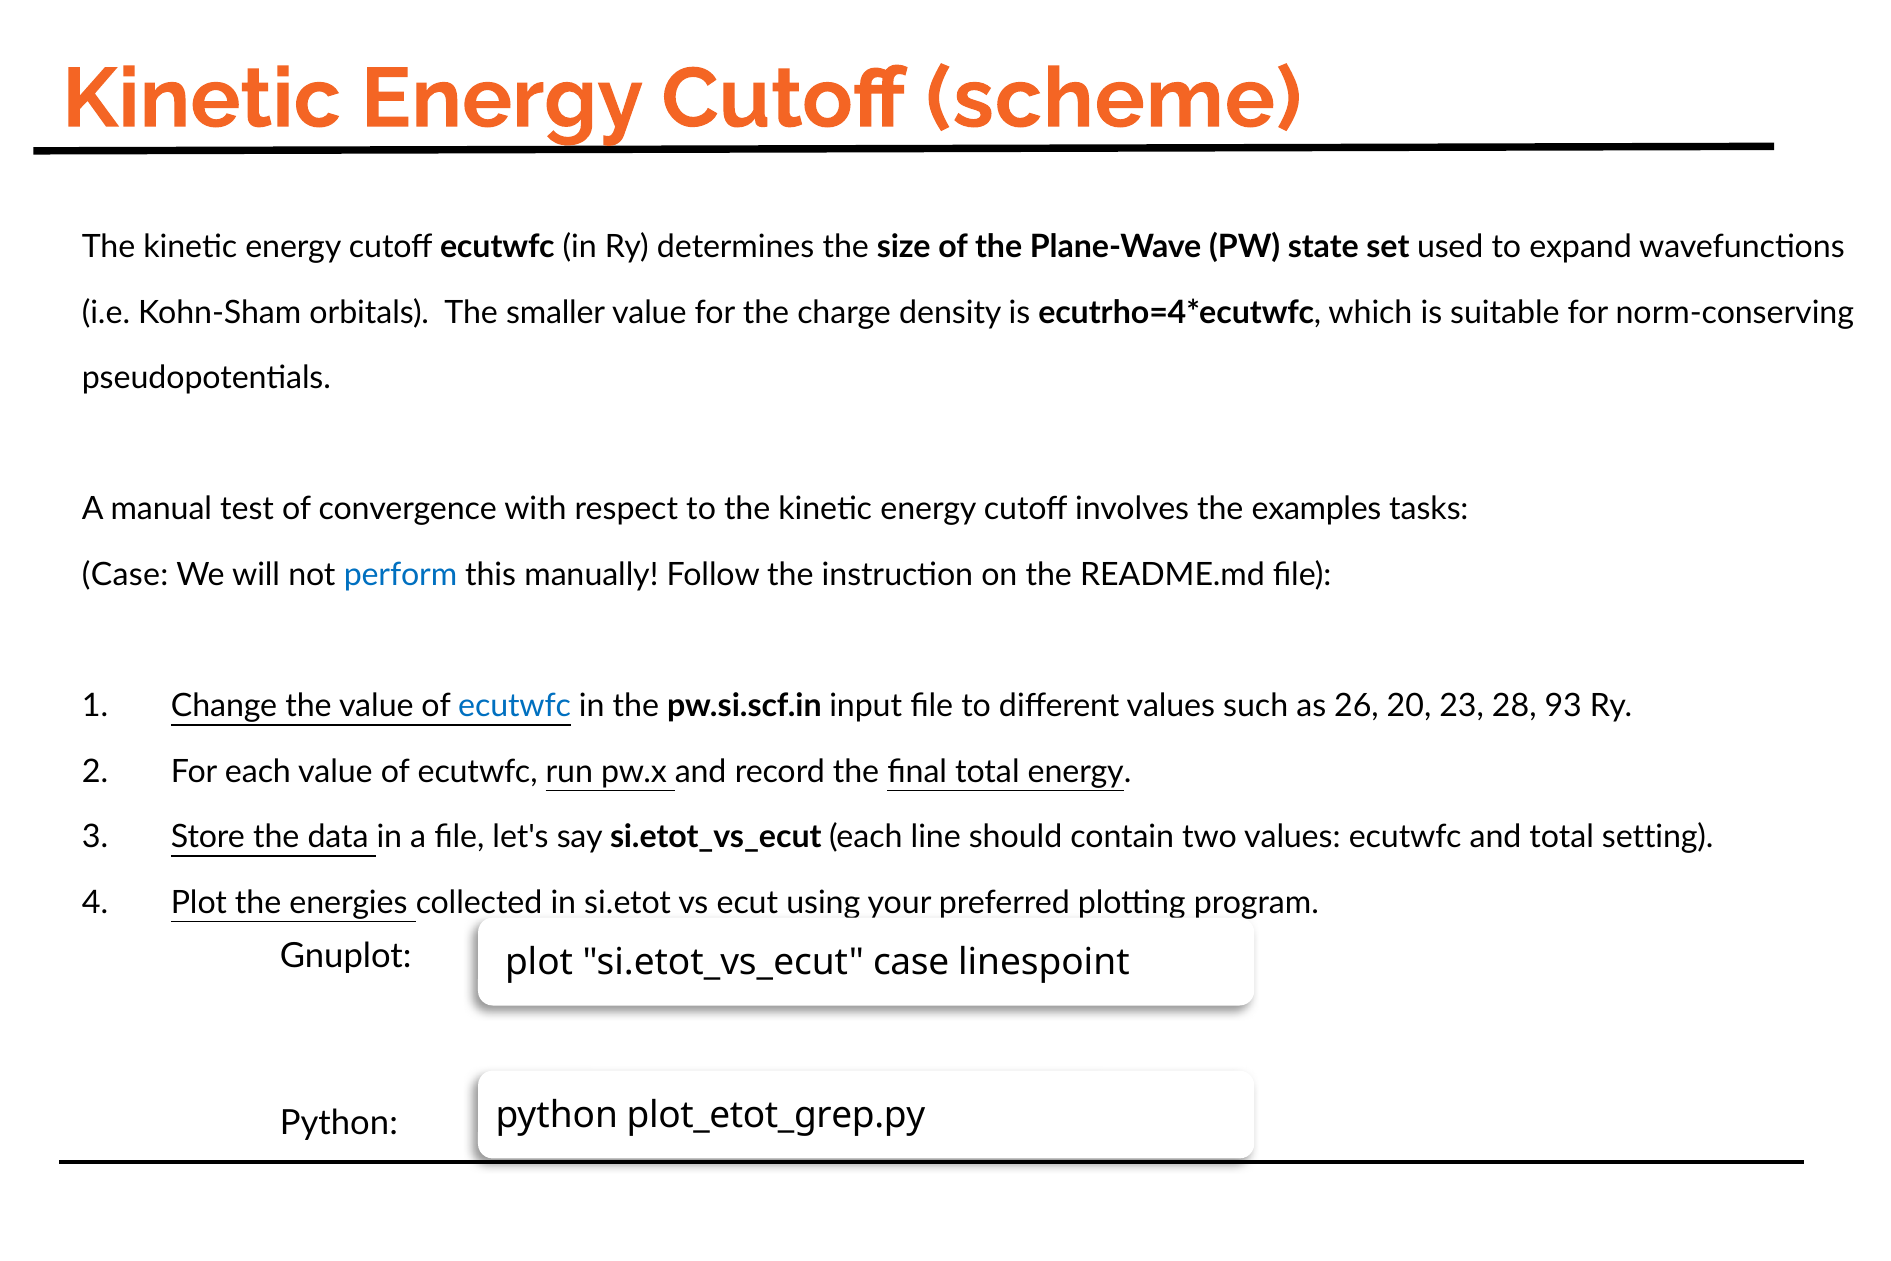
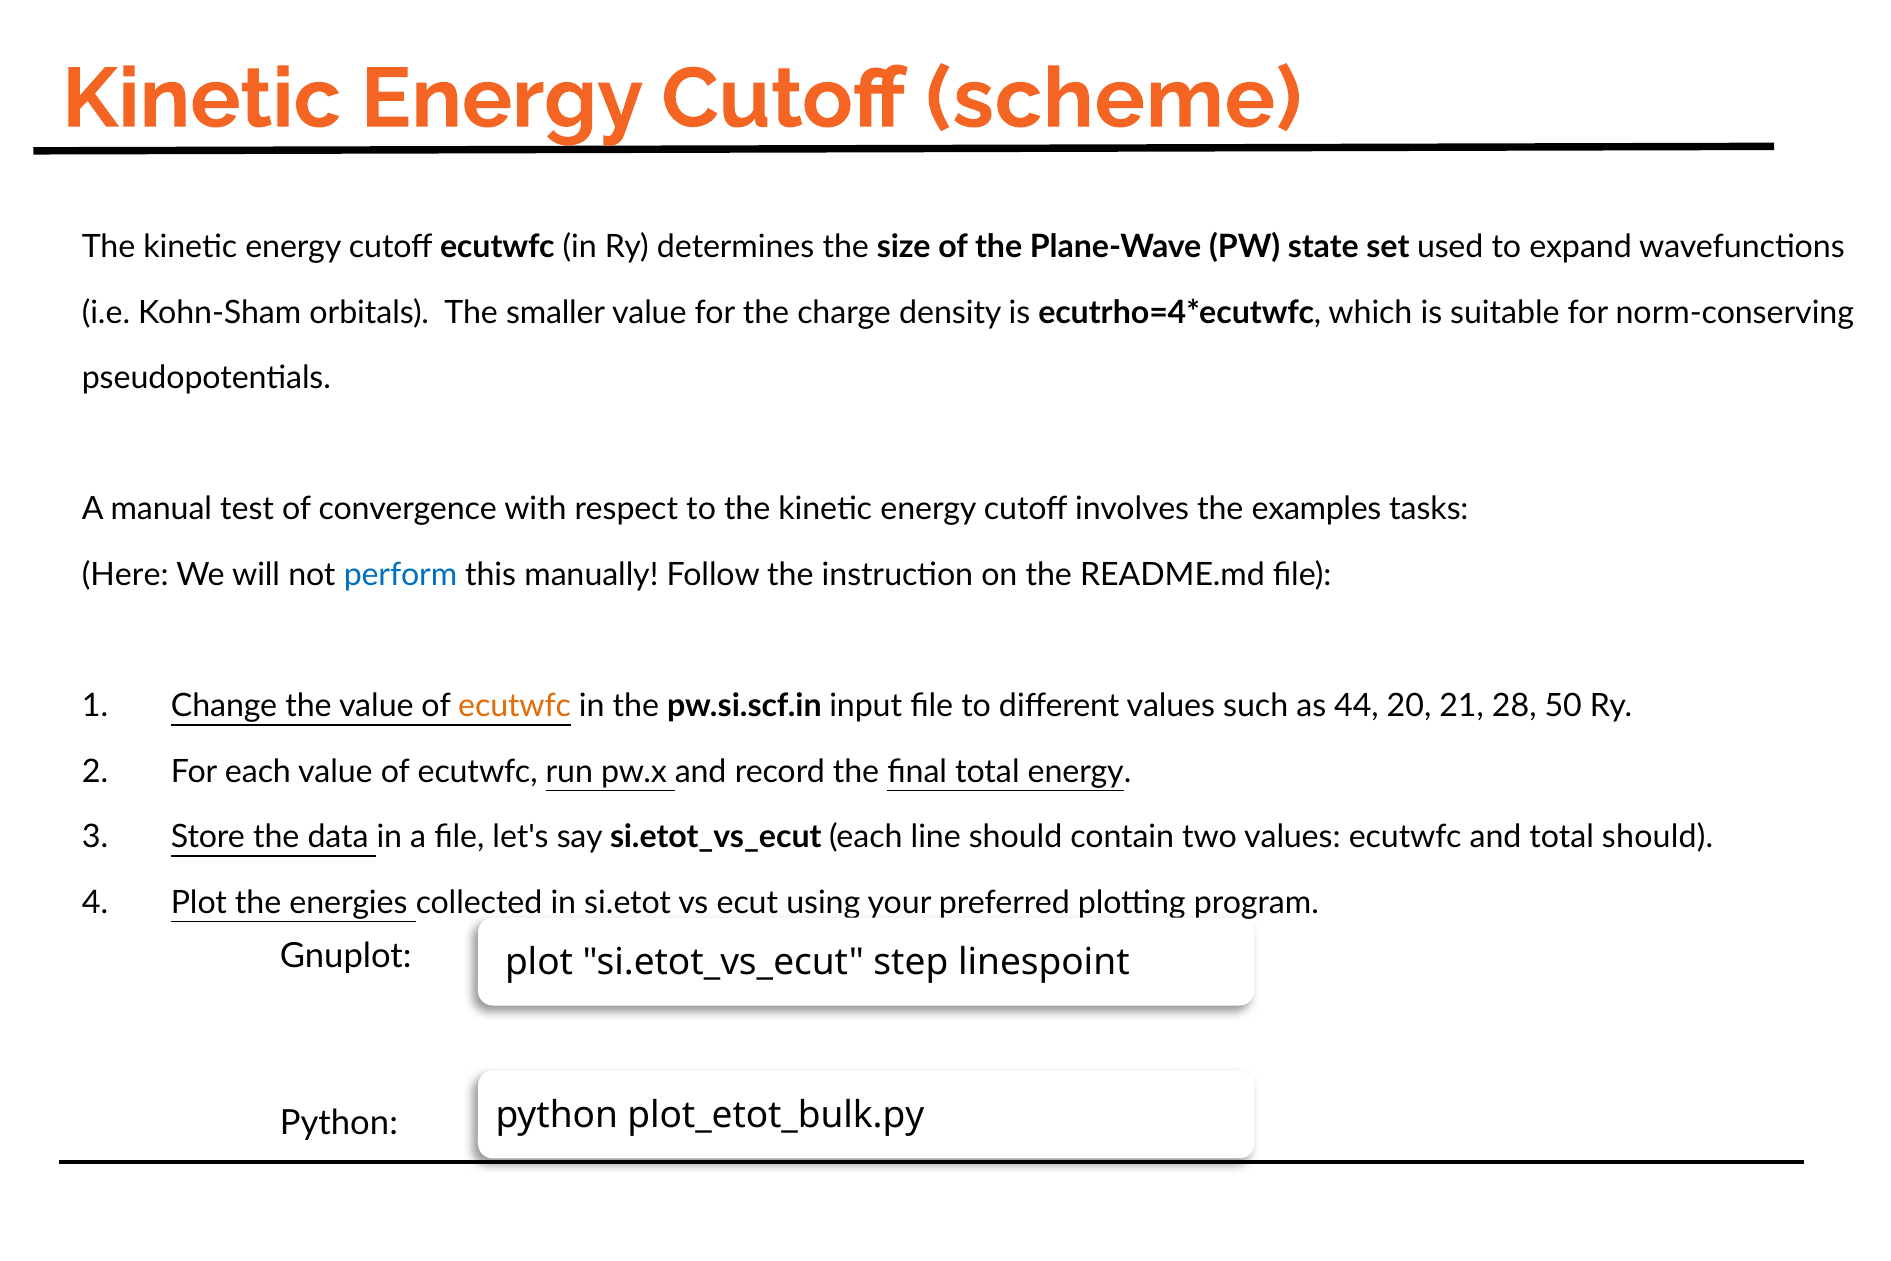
Case at (125, 575): Case -> Here
ecutwfc at (515, 706) colour: blue -> orange
26: 26 -> 44
23: 23 -> 21
93: 93 -> 50
total setting: setting -> should
si.etot_vs_ecut case: case -> step
plot_etot_grep.py: plot_etot_grep.py -> plot_etot_bulk.py
